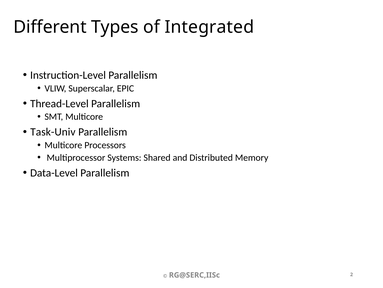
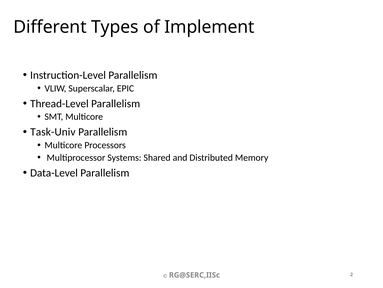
Integrated: Integrated -> Implement
